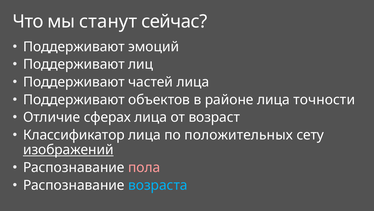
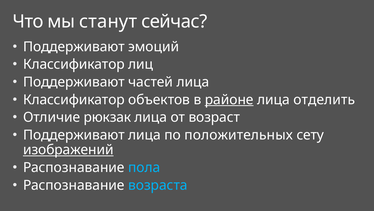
Поддерживают at (74, 64): Поддерживают -> Классификатор
Поддерживают at (74, 99): Поддерживают -> Классификатор
районе underline: none -> present
точности: точности -> отделить
сферах: сферах -> рюкзак
Классификатор at (74, 135): Классификатор -> Поддерживают
пола colour: pink -> light blue
